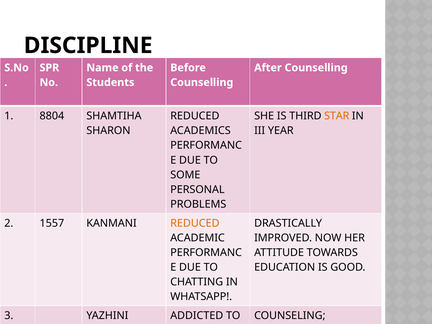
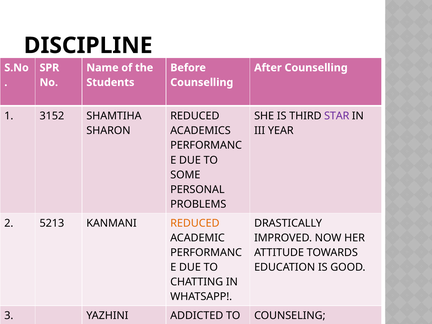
8804: 8804 -> 3152
STAR colour: orange -> purple
1557: 1557 -> 5213
